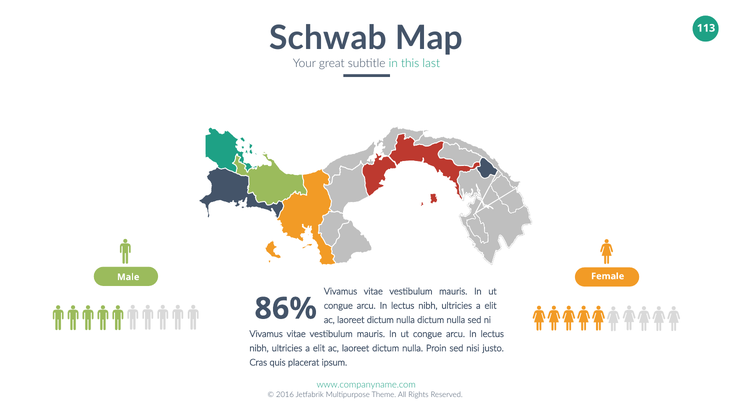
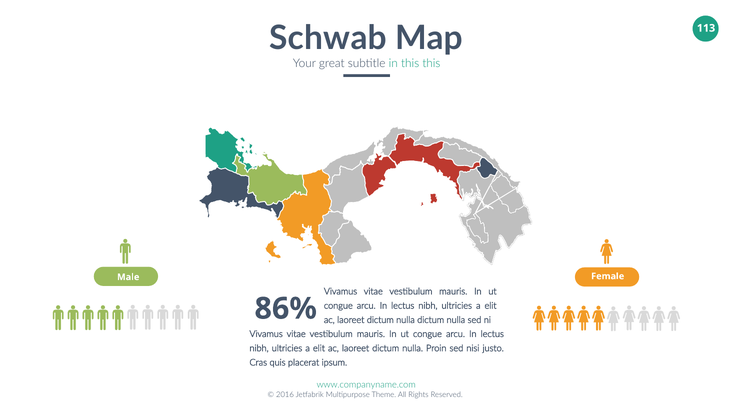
this last: last -> this
